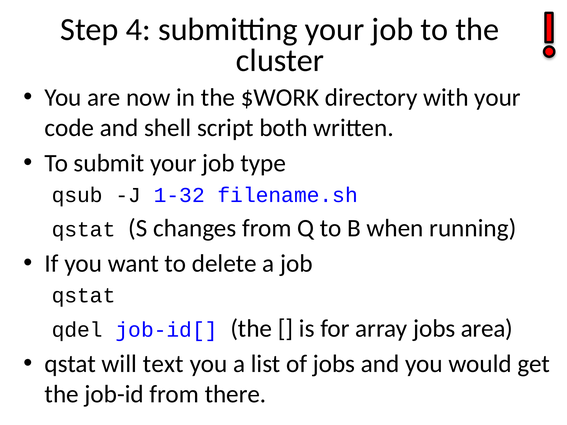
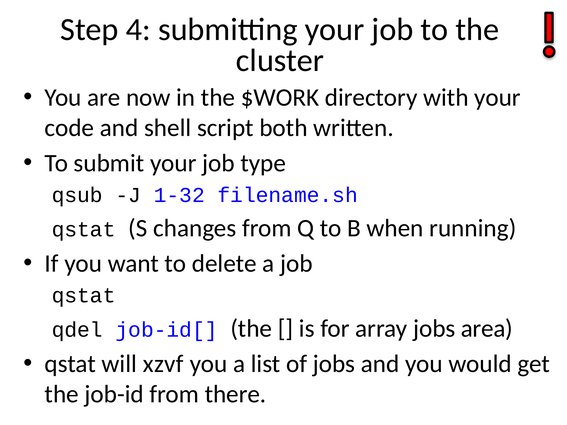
text: text -> xzvf
